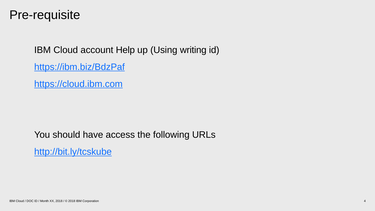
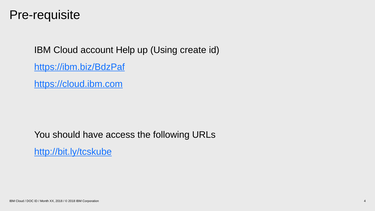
writing: writing -> create
